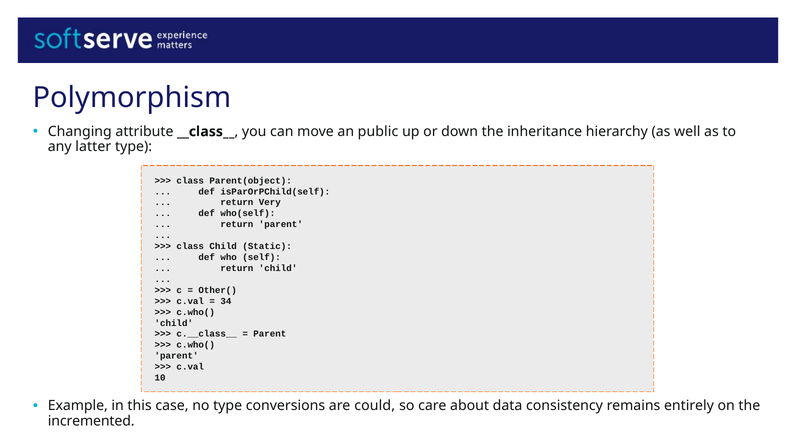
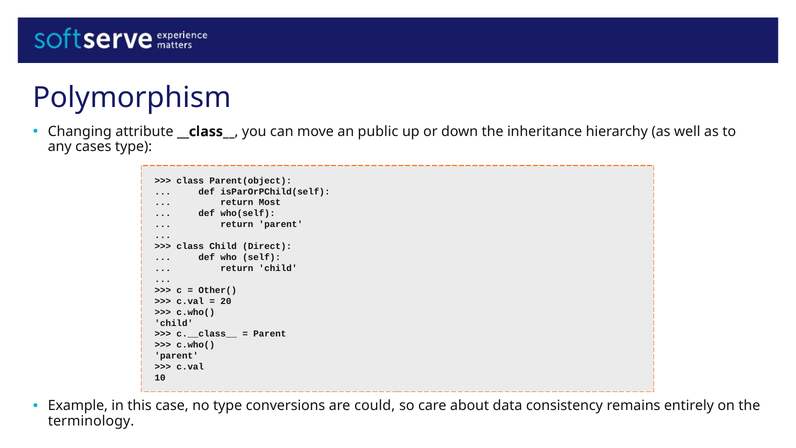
latter: latter -> cases
Very: Very -> Most
Static: Static -> Direct
34: 34 -> 20
incremented: incremented -> terminology
